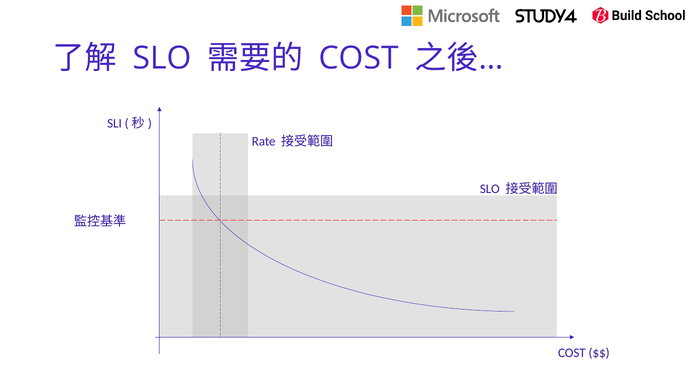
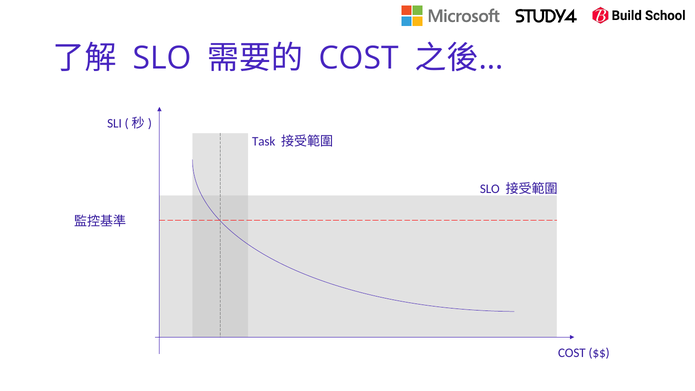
Rate: Rate -> Task
